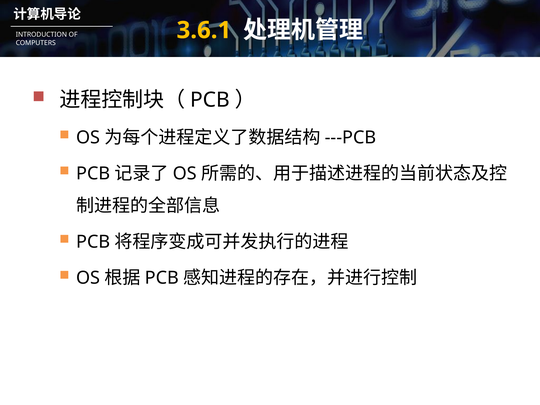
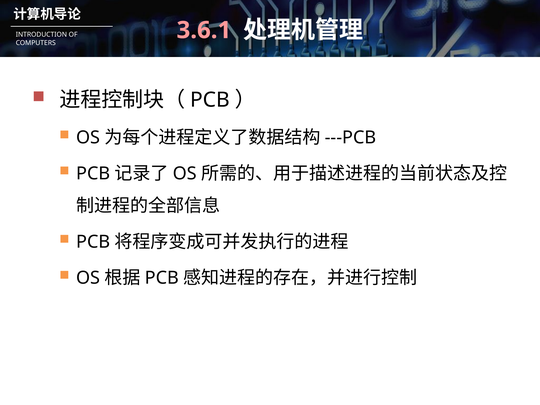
3.6.1 colour: yellow -> pink
